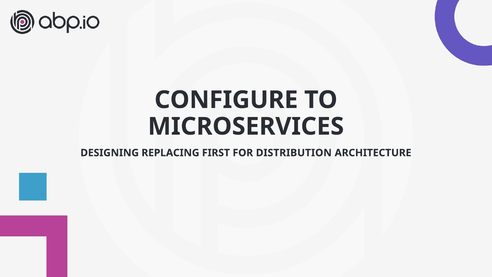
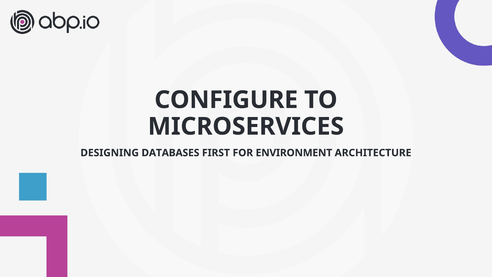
REPLACING: REPLACING -> DATABASES
DISTRIBUTION: DISTRIBUTION -> ENVIRONMENT
